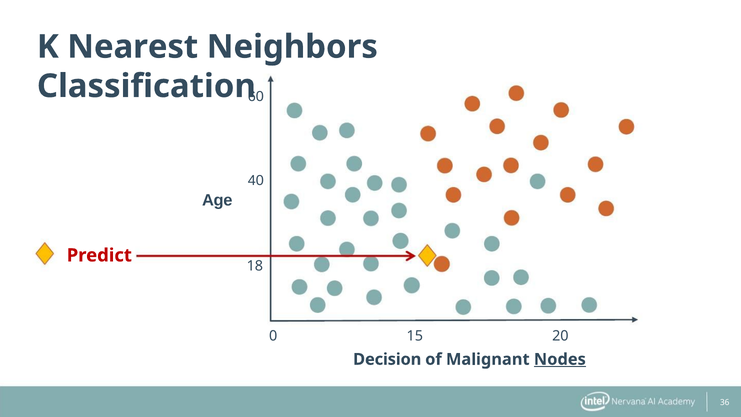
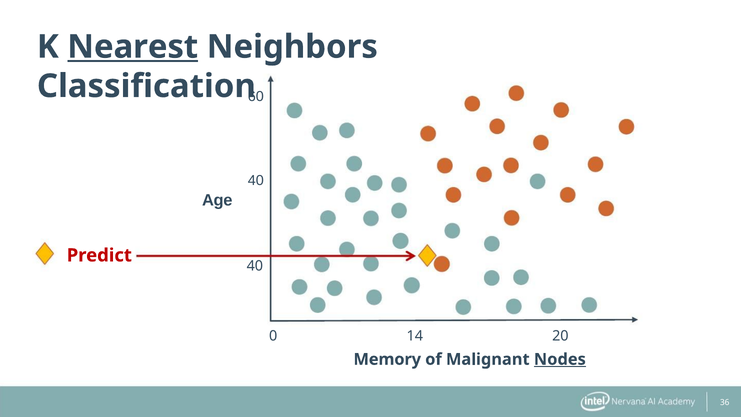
Nearest underline: none -> present
Predict 18: 18 -> 40
15: 15 -> 14
Decision: Decision -> Memory
